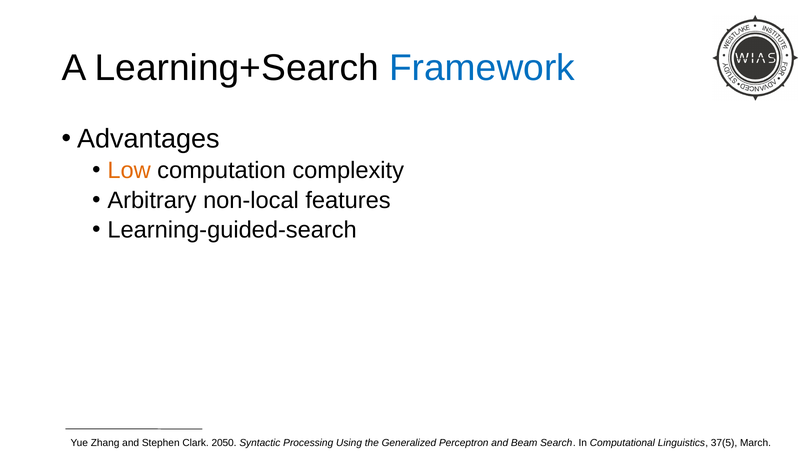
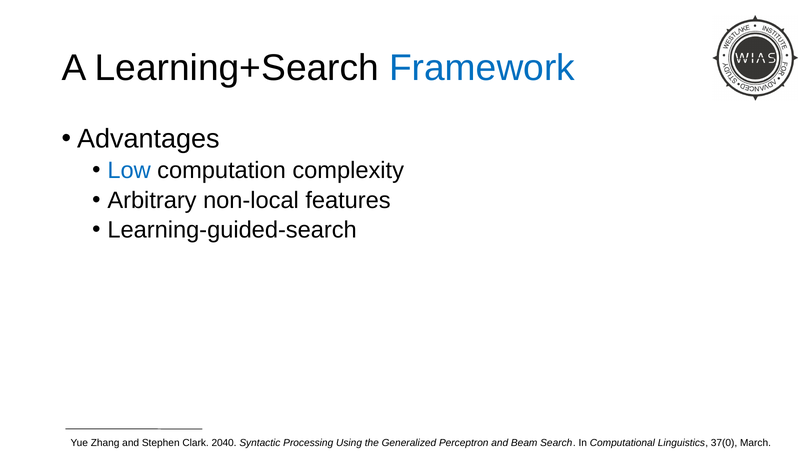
Low colour: orange -> blue
2050: 2050 -> 2040
37(5: 37(5 -> 37(0
